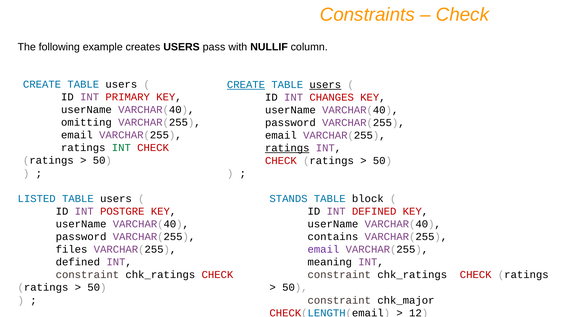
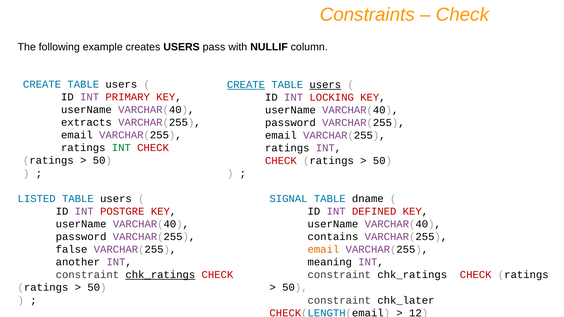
CHANGES: CHANGES -> LOCKING
omitting: omitting -> extracts
ratings at (287, 148) underline: present -> none
STANDS: STANDS -> SIGNAL
block: block -> dname
files: files -> false
email at (323, 250) colour: purple -> orange
defined at (78, 262): defined -> another
chk_ratings at (160, 275) underline: none -> present
chk_major: chk_major -> chk_later
